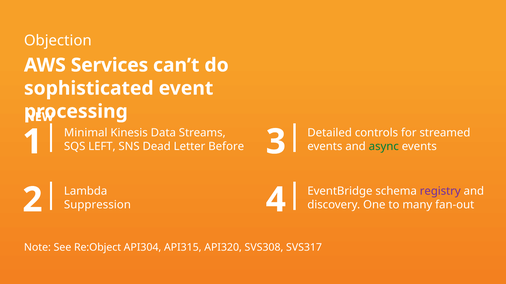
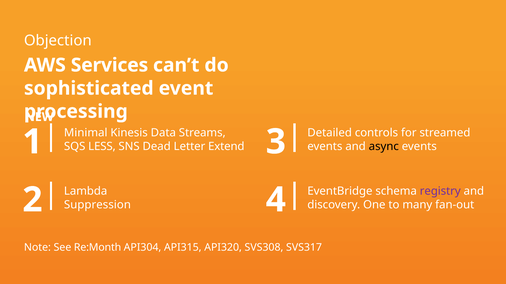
LEFT: LEFT -> LESS
Before: Before -> Extend
async colour: green -> black
Re:Object: Re:Object -> Re:Month
